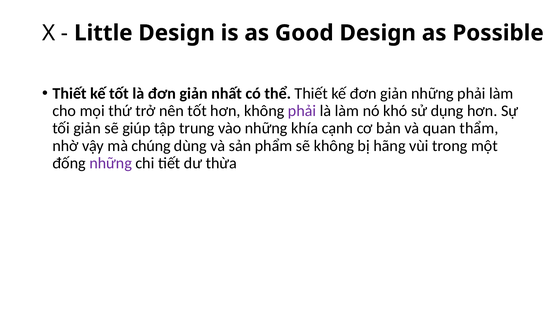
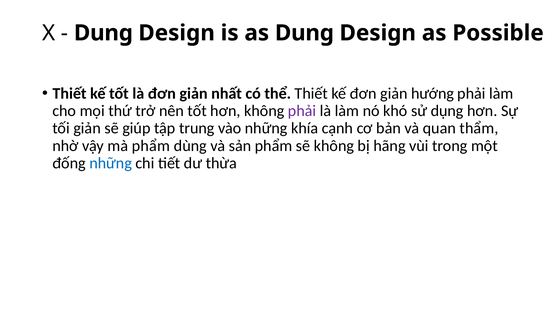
Little at (103, 33): Little -> Dung
as Good: Good -> Dung
giản những: những -> hướng
mà chúng: chúng -> phẩm
những at (111, 163) colour: purple -> blue
